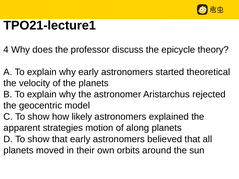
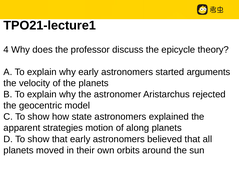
theoretical: theoretical -> arguments
likely: likely -> state
